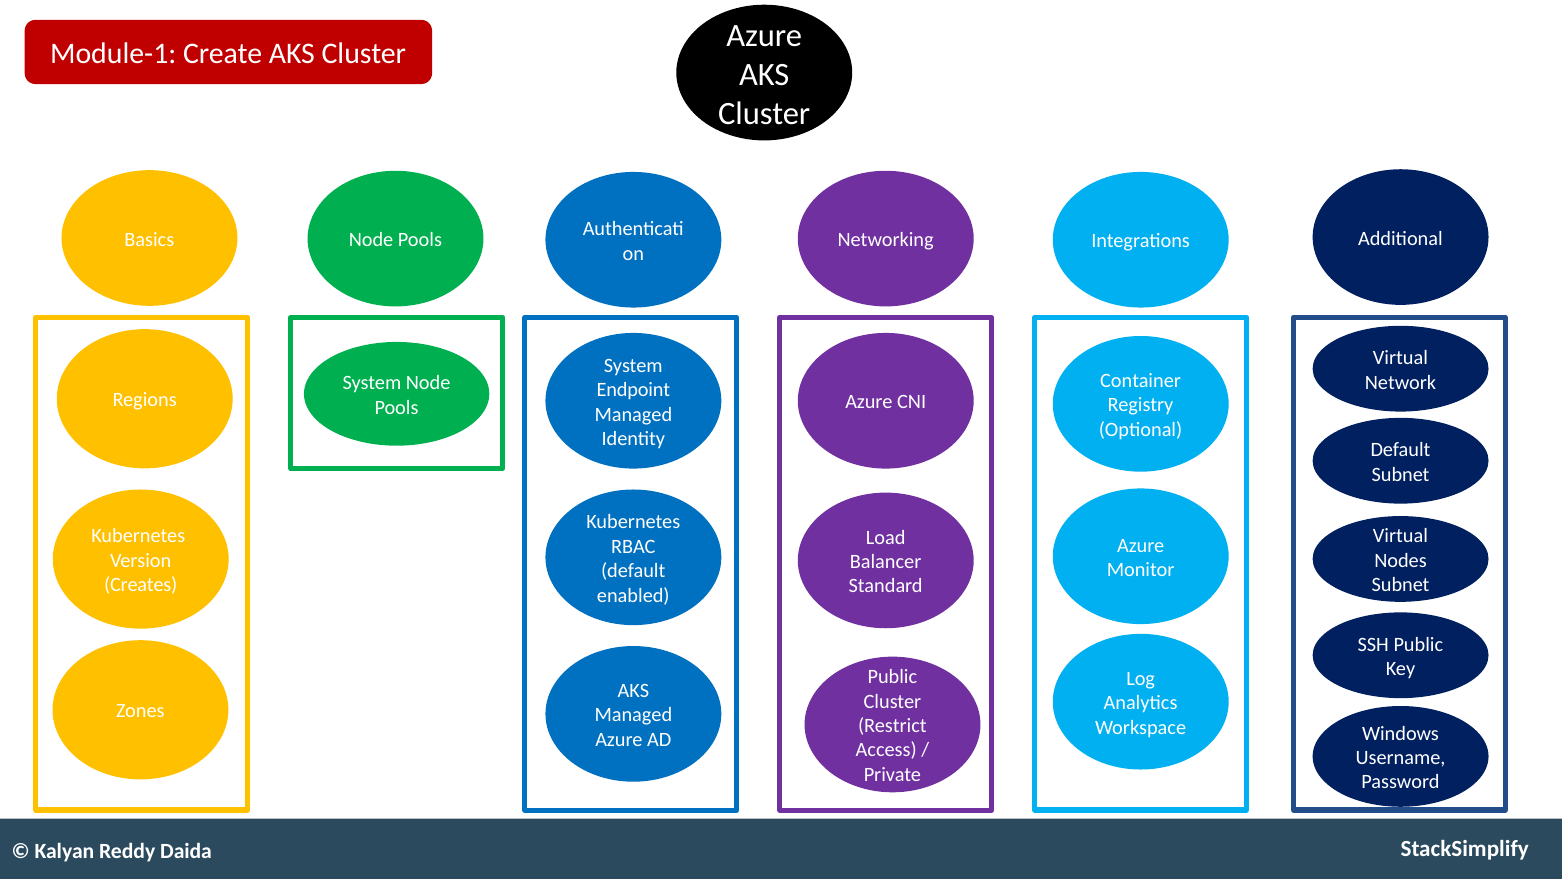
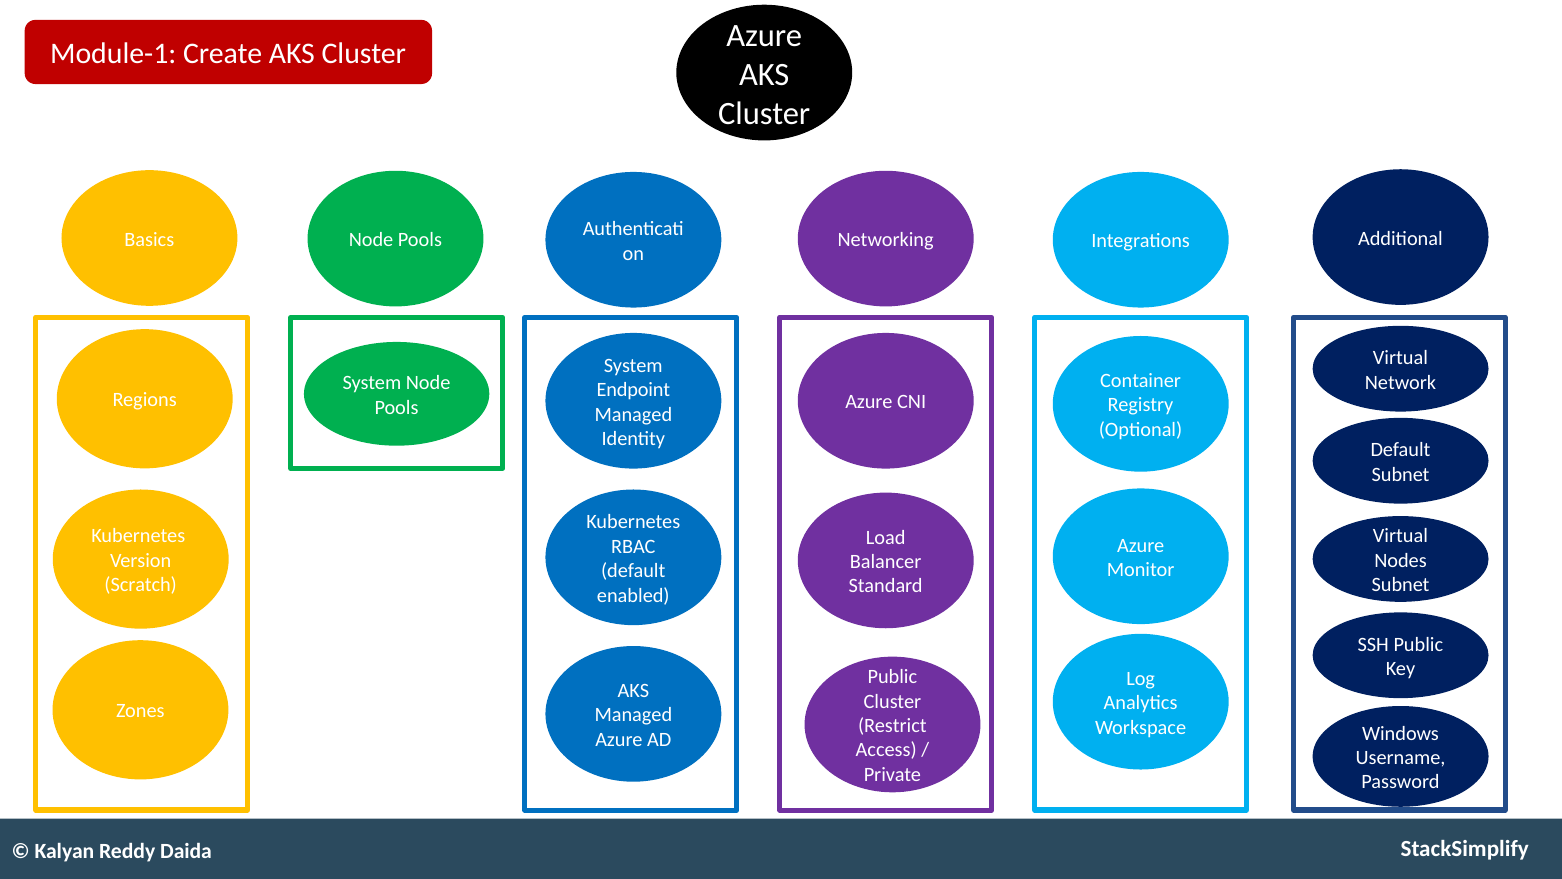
Creates: Creates -> Scratch
